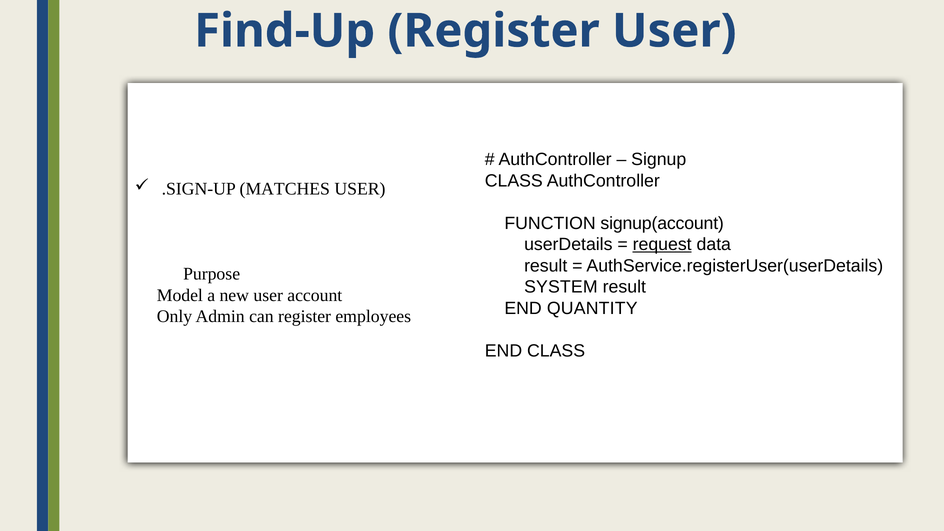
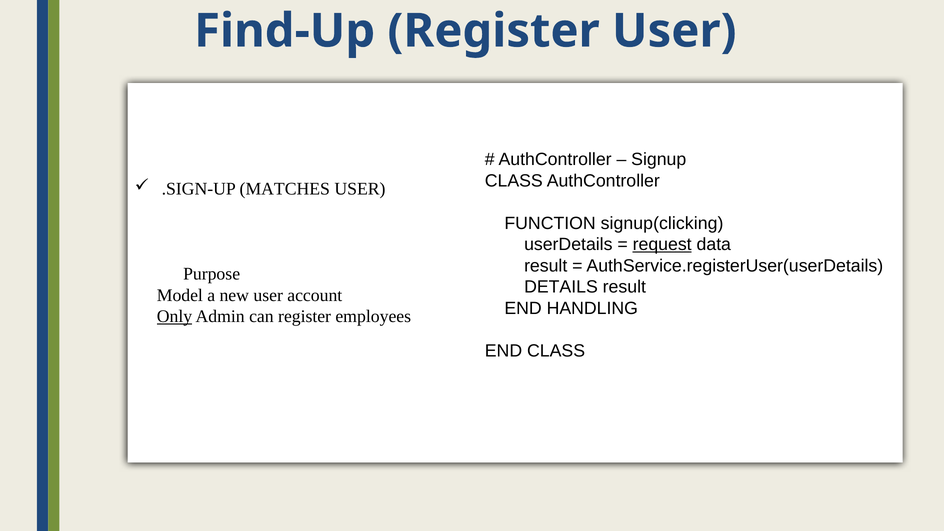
signup(account: signup(account -> signup(clicking
SYSTEM: SYSTEM -> DETAILS
QUANTITY: QUANTITY -> HANDLING
Only underline: none -> present
